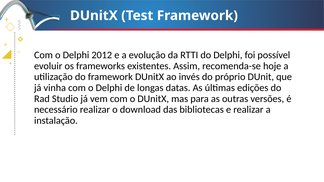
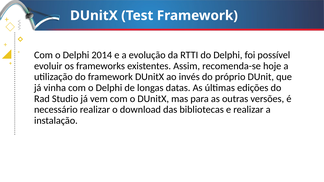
2012: 2012 -> 2014
